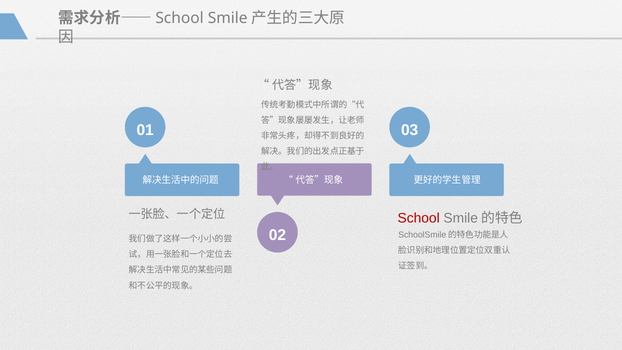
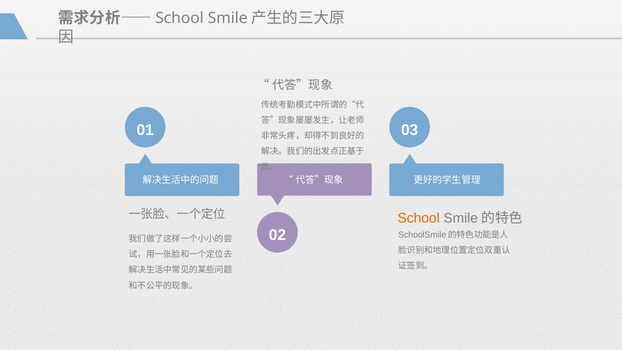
School colour: red -> orange
